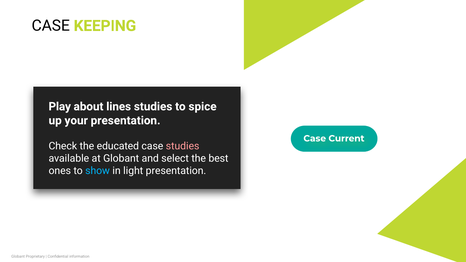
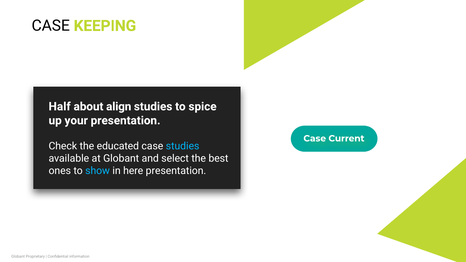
Play: Play -> Half
lines: lines -> align
studies at (183, 146) colour: pink -> light blue
light: light -> here
